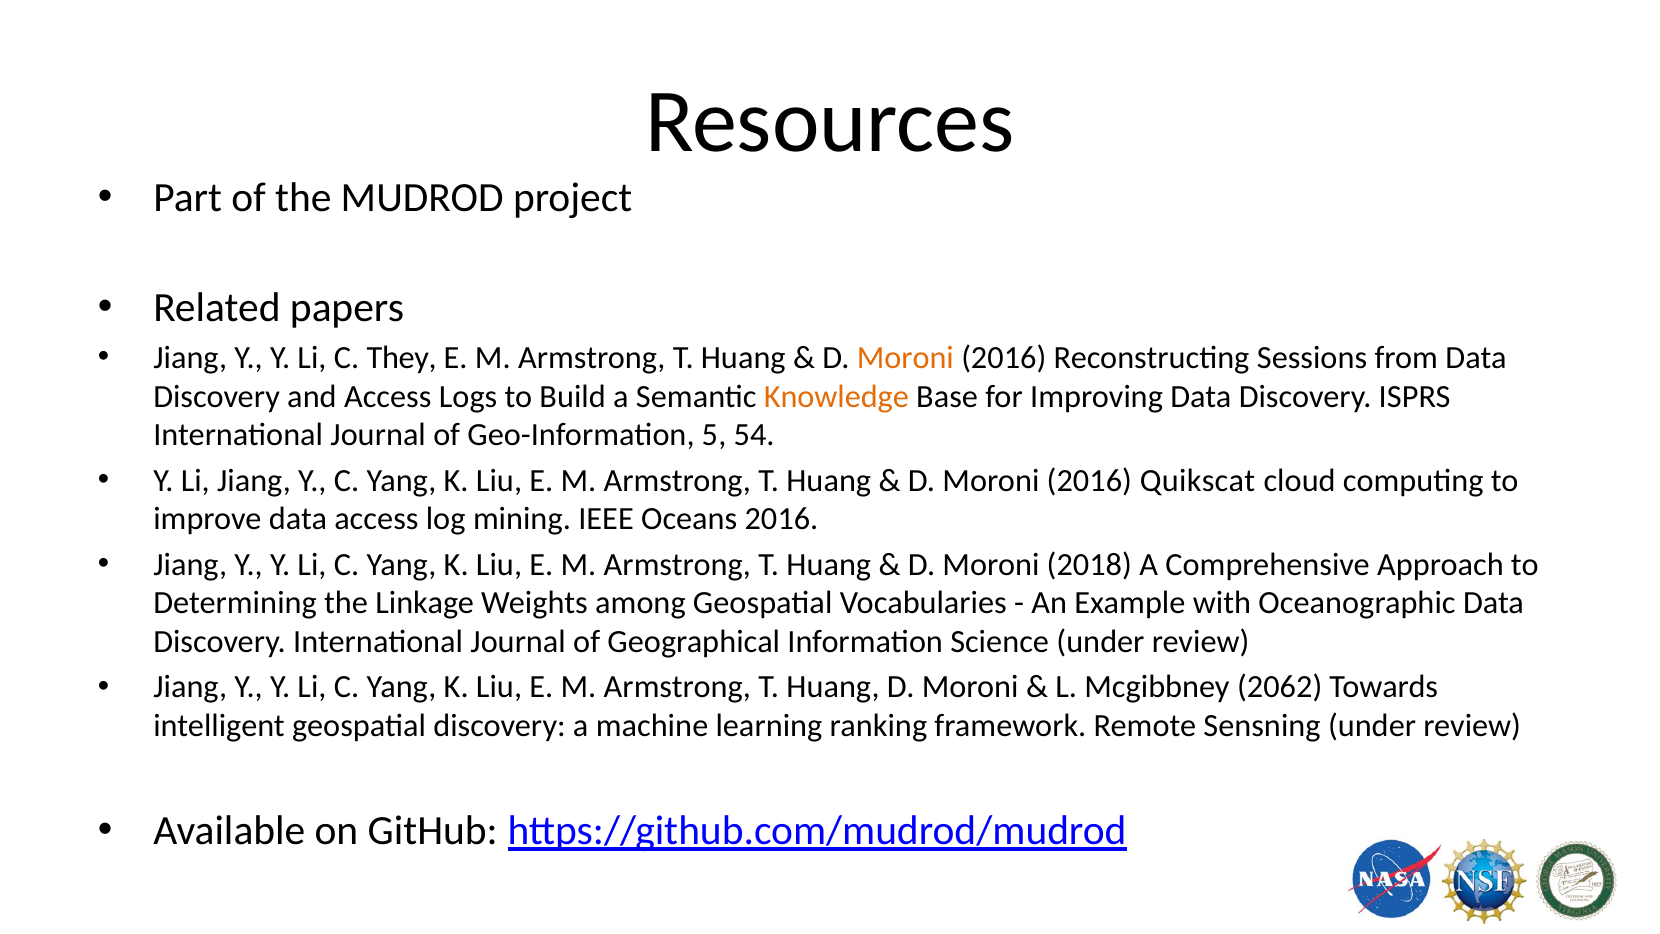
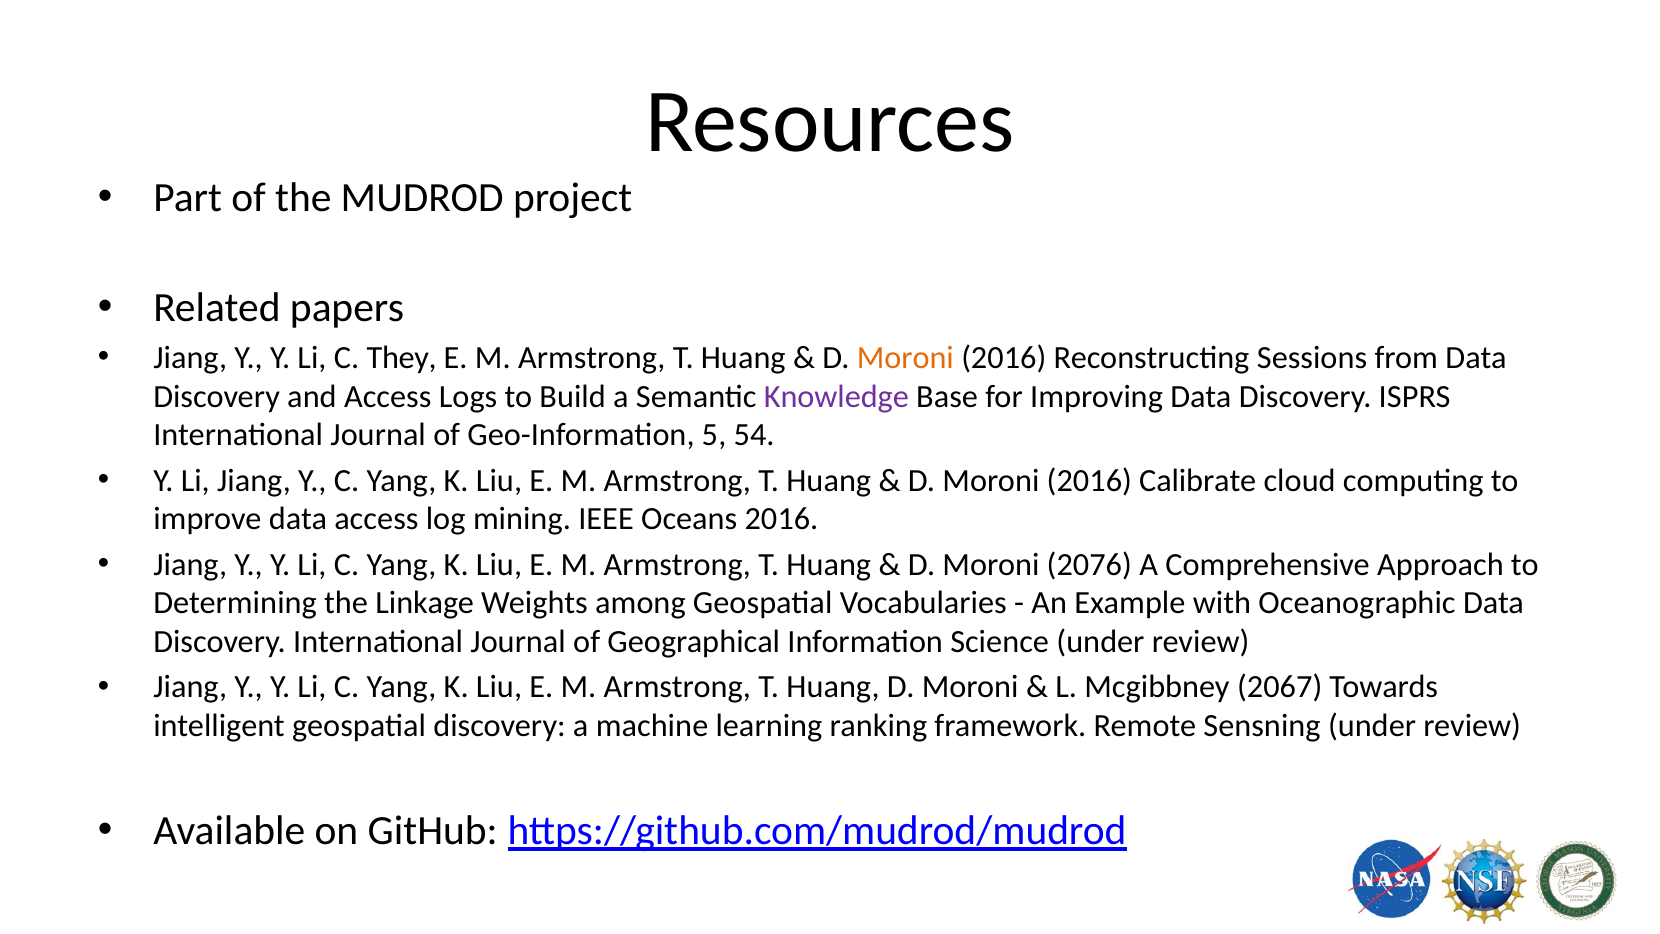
Knowledge colour: orange -> purple
Quikscat: Quikscat -> Calibrate
2018: 2018 -> 2076
2062: 2062 -> 2067
